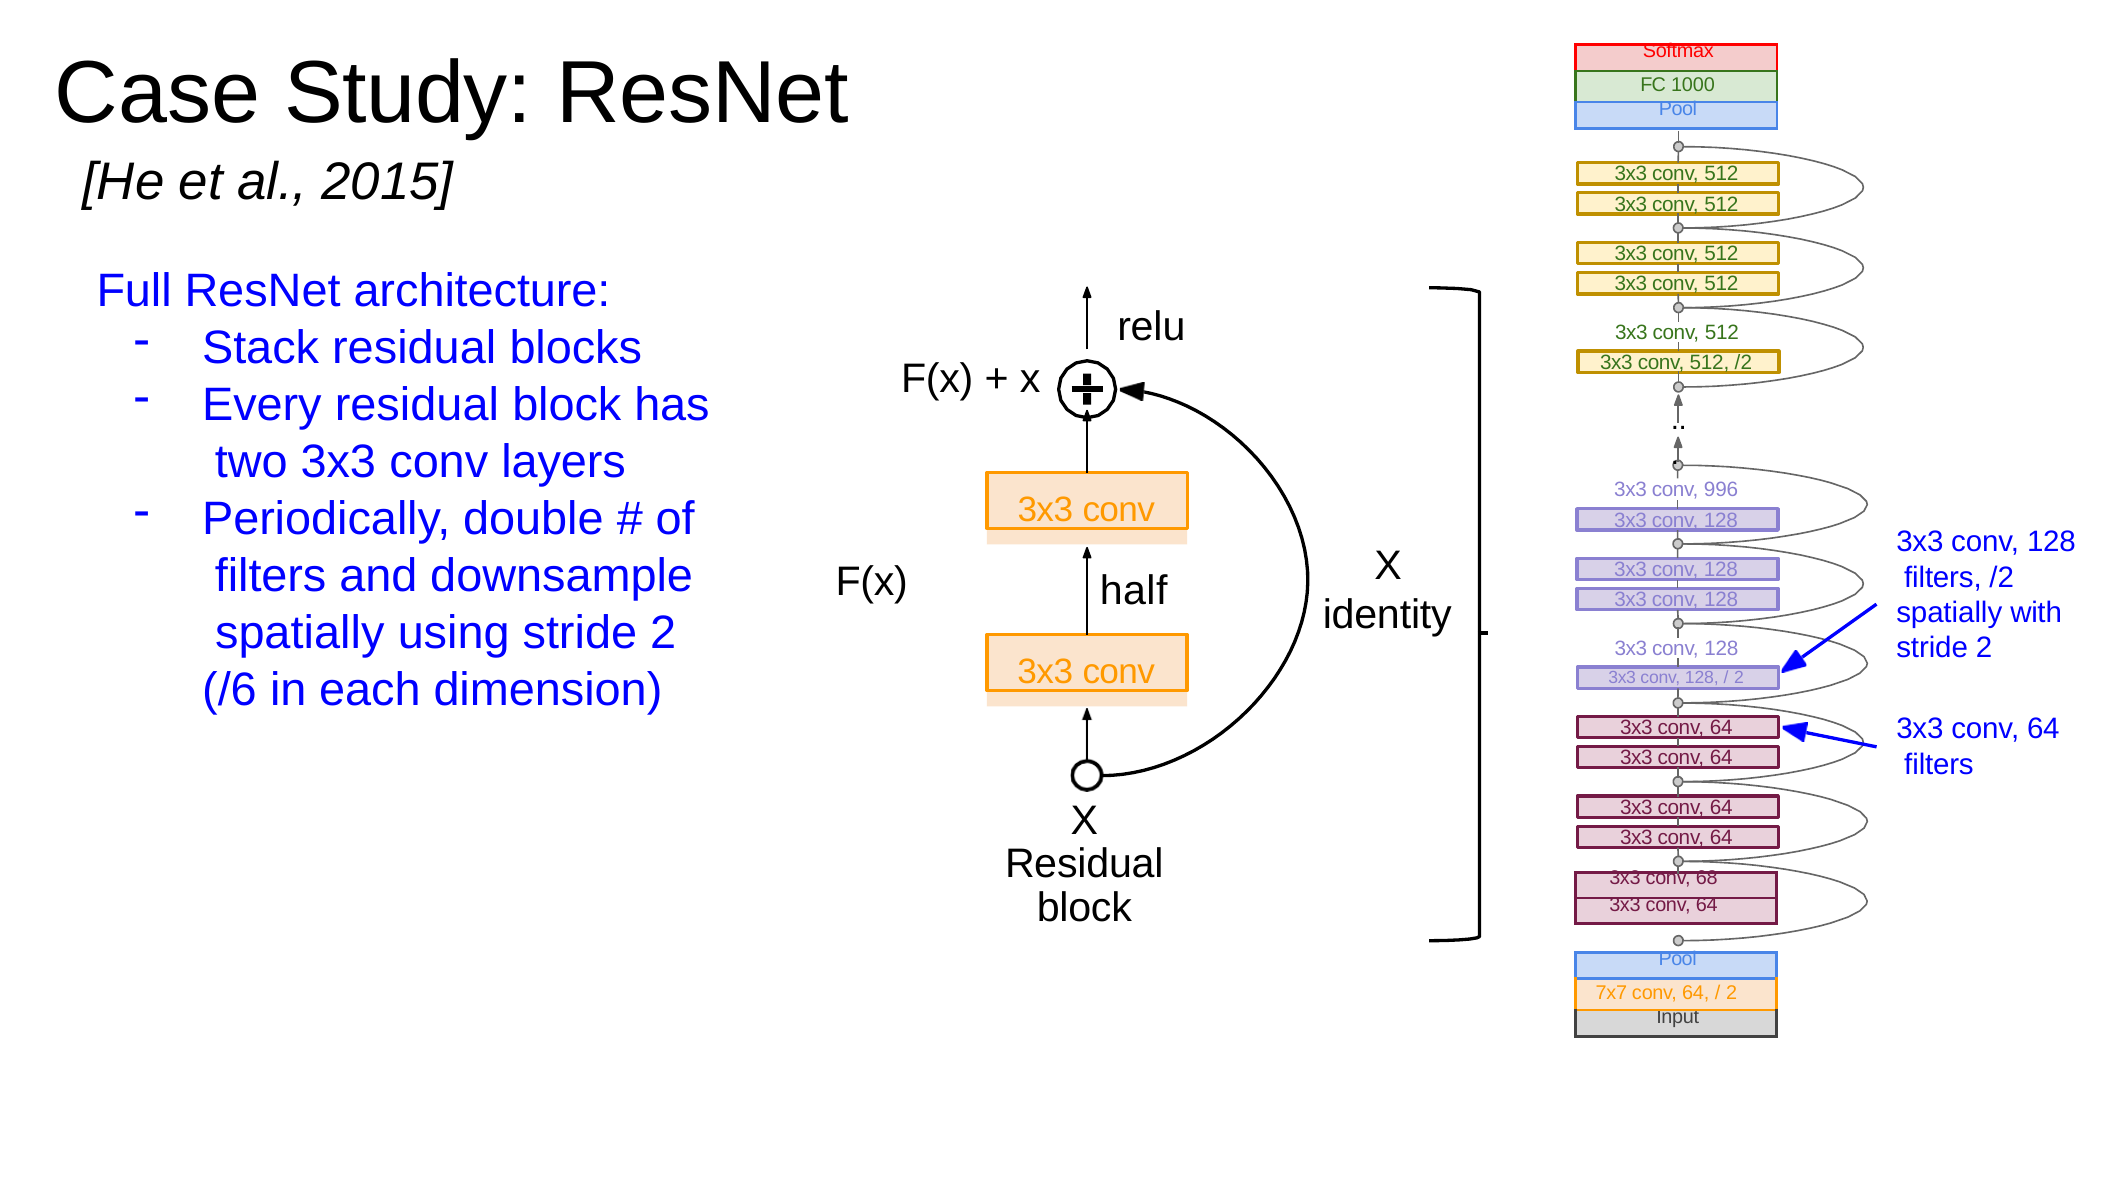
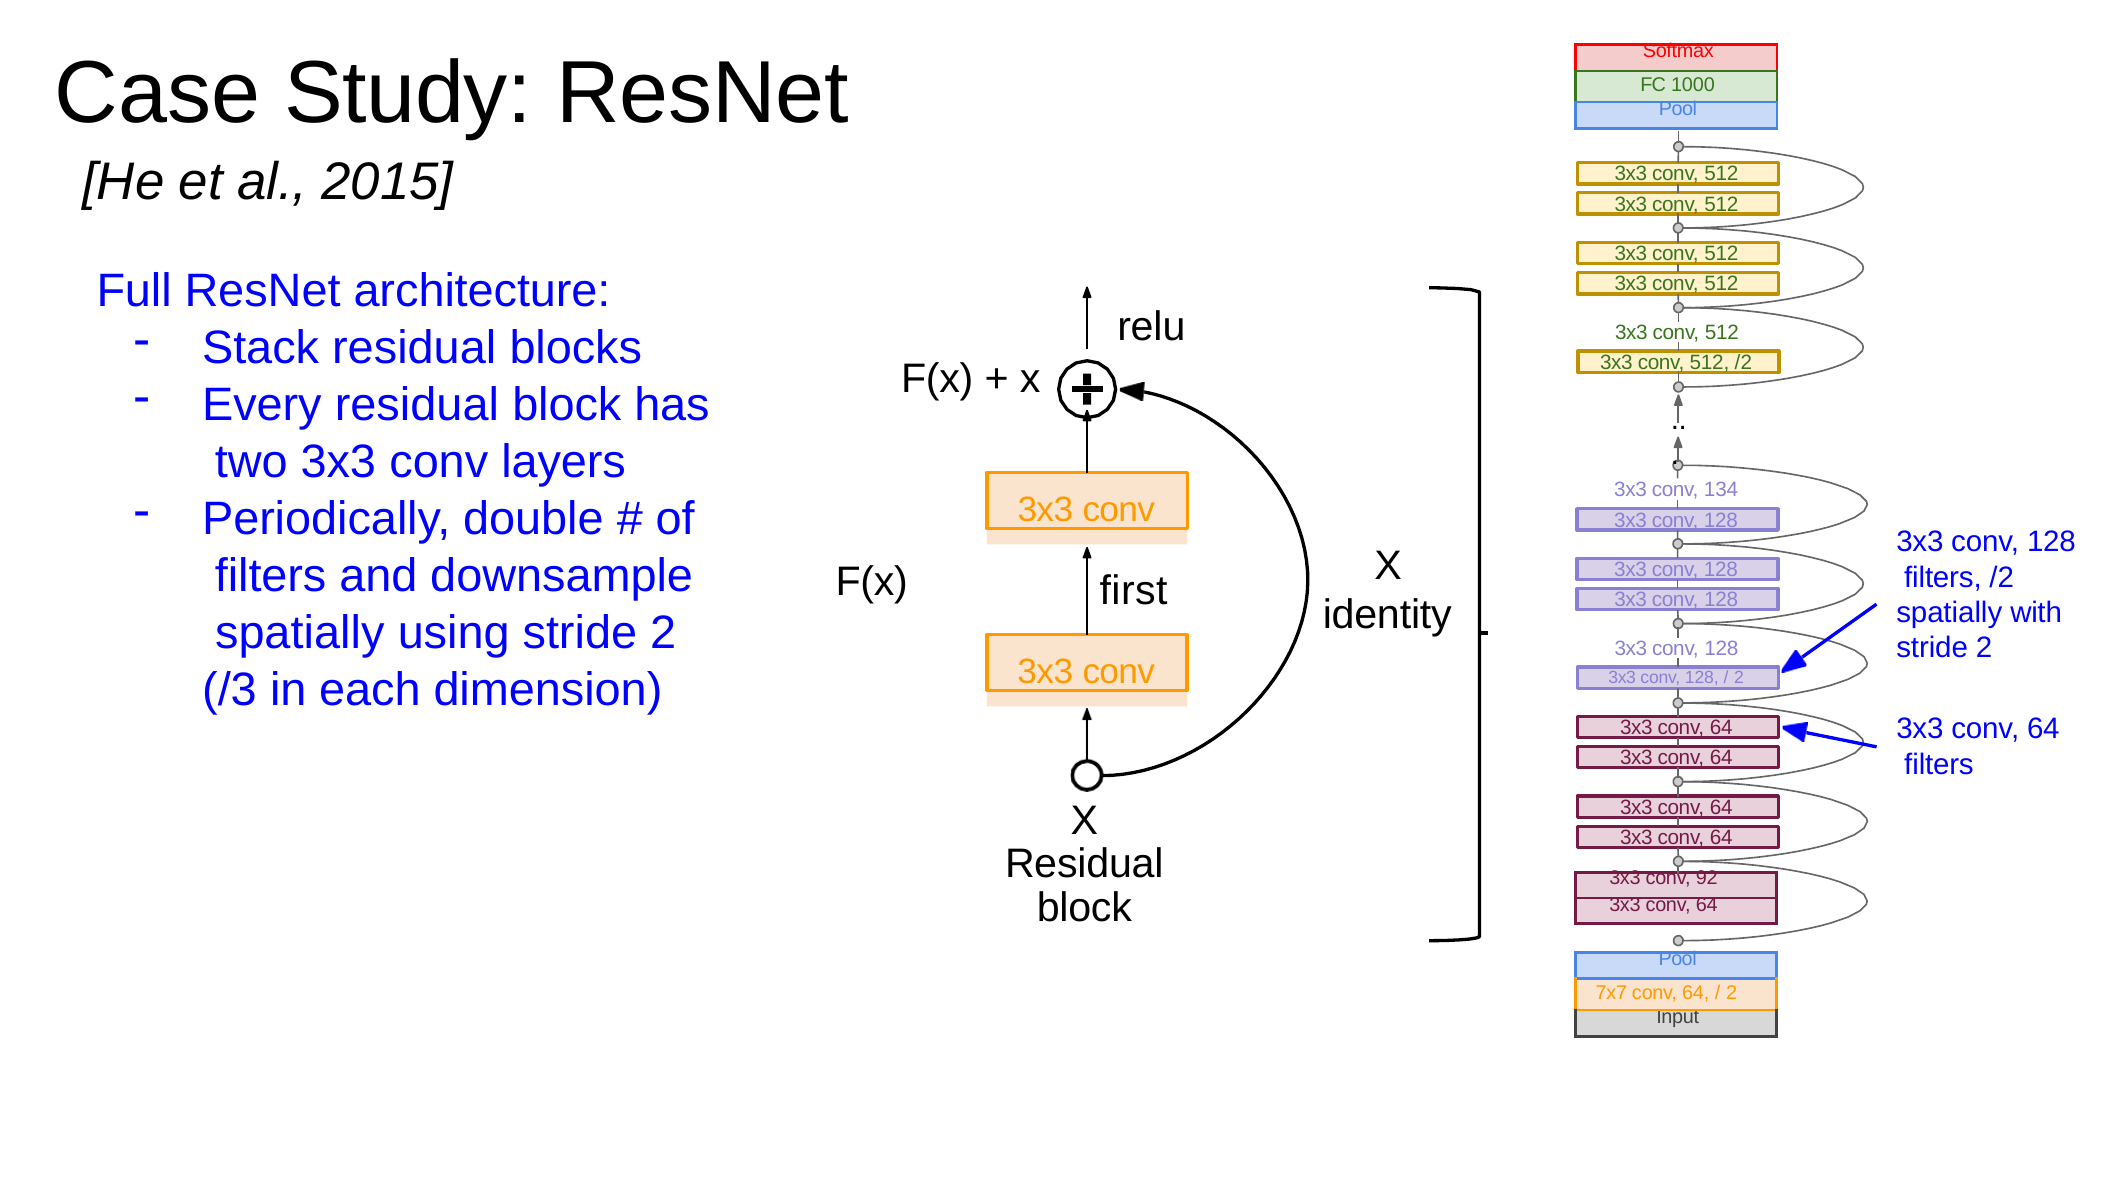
996: 996 -> 134
half: half -> first
/6: /6 -> /3
68: 68 -> 92
